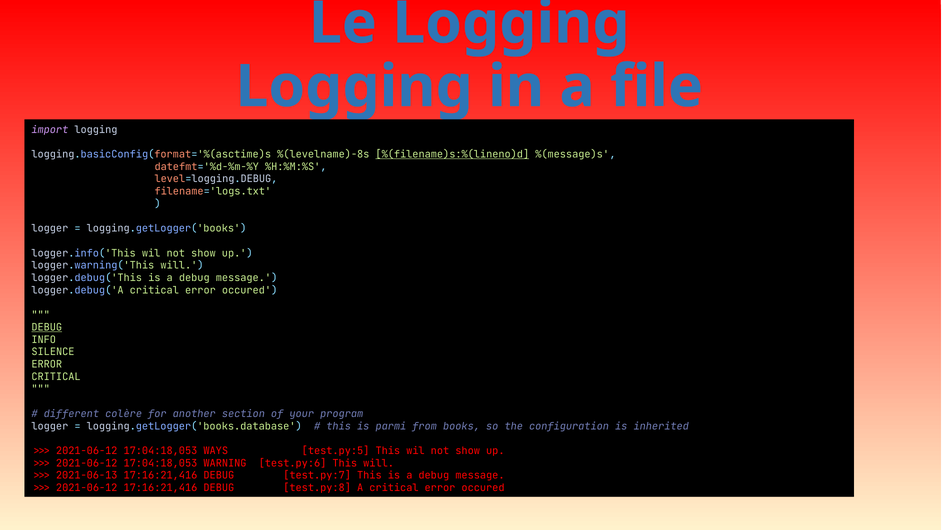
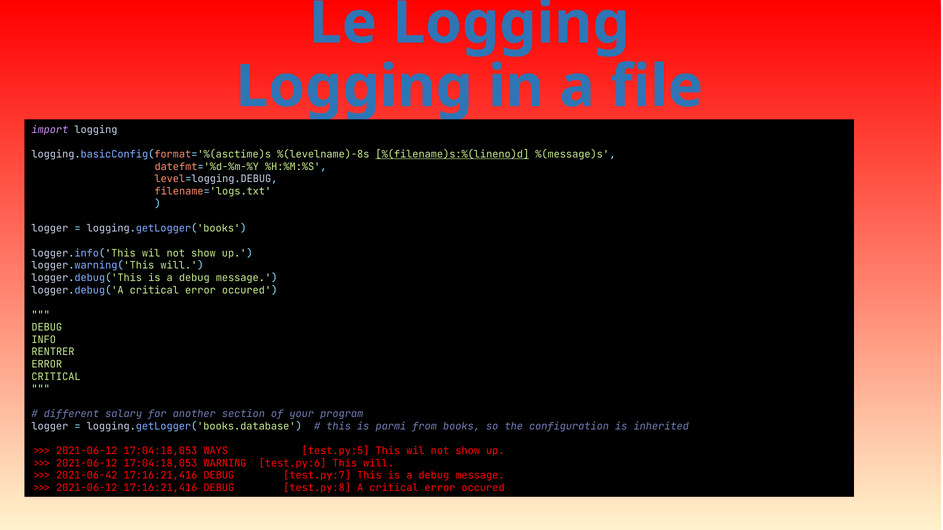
DEBUG at (47, 328) underline: present -> none
SILENCE: SILENCE -> RENTRER
colère: colère -> salary
2021-06-13: 2021-06-13 -> 2021-06-42
